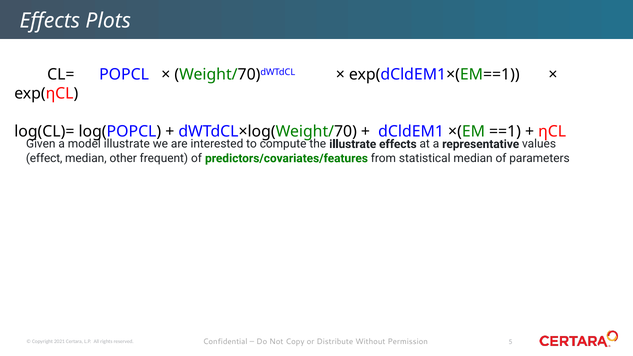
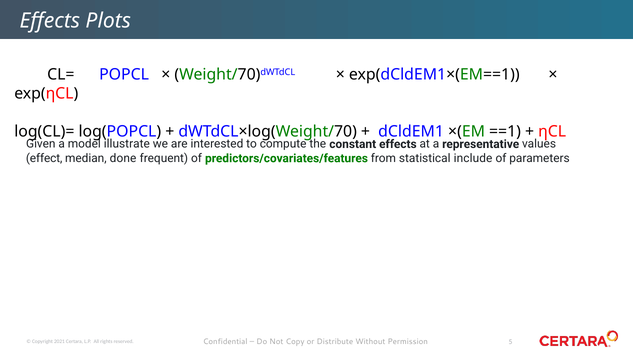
the illustrate: illustrate -> constant
other: other -> done
statistical median: median -> include
